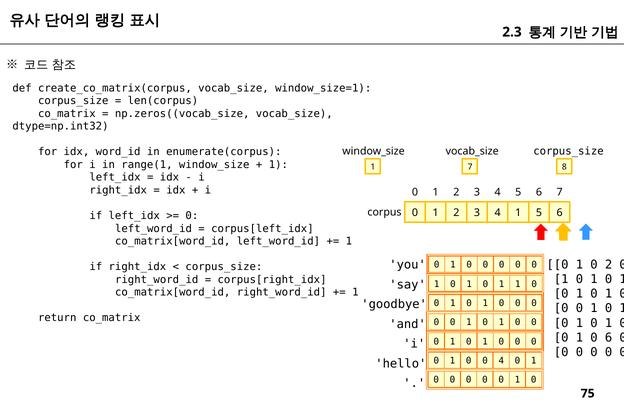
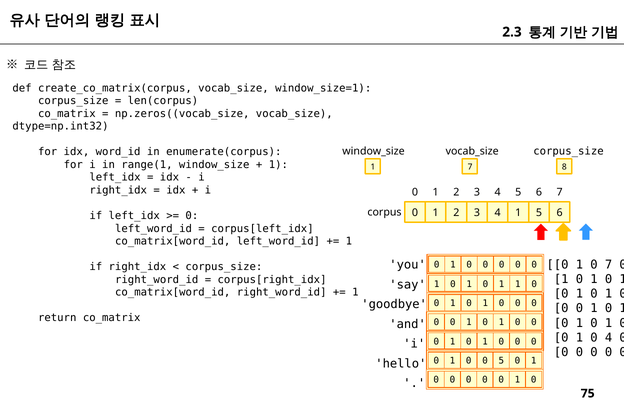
0 2: 2 -> 7
0 6: 6 -> 4
0 4: 4 -> 5
